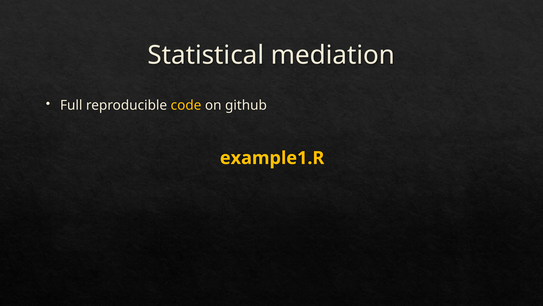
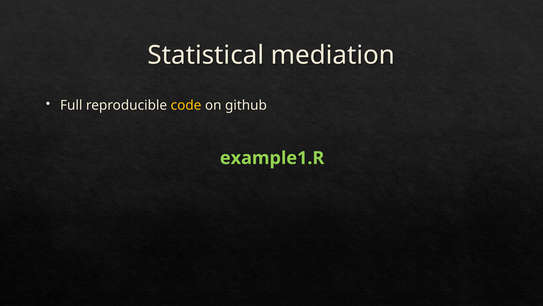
example1.R colour: yellow -> light green
